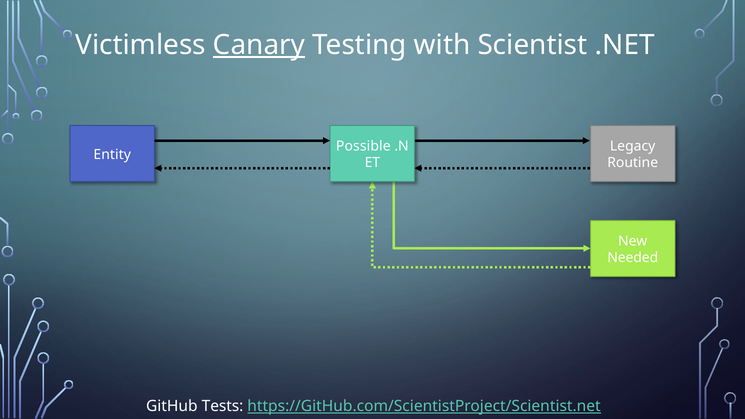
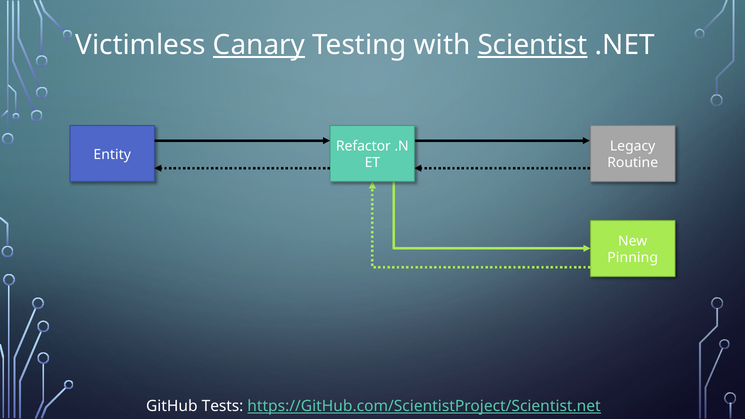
Scientist underline: none -> present
Possible: Possible -> Refactor
Needed: Needed -> Pinning
